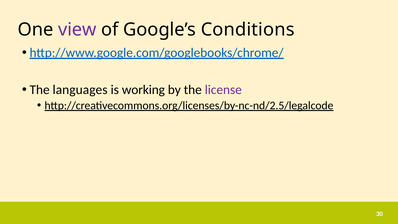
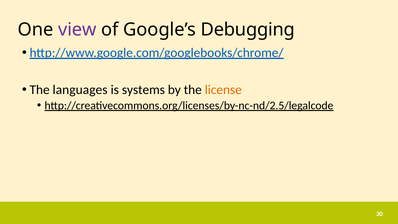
Conditions: Conditions -> Debugging
working: working -> systems
license colour: purple -> orange
